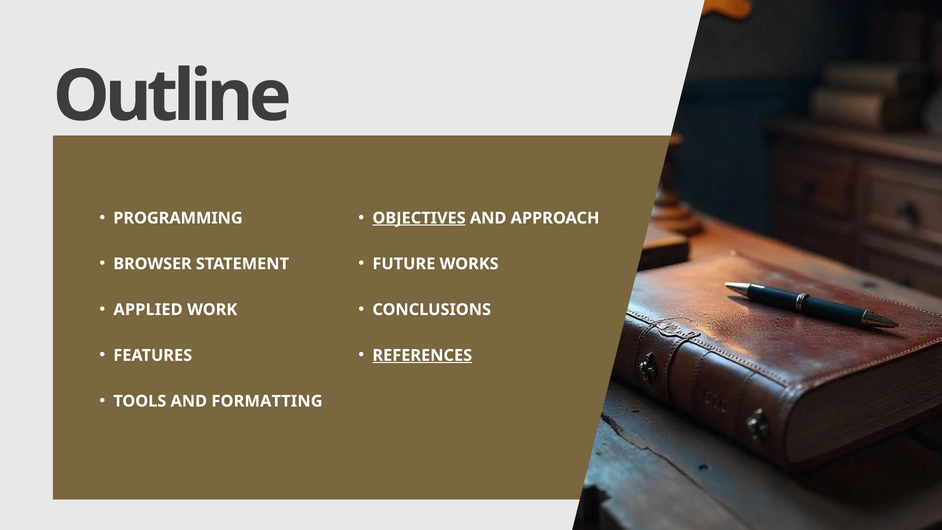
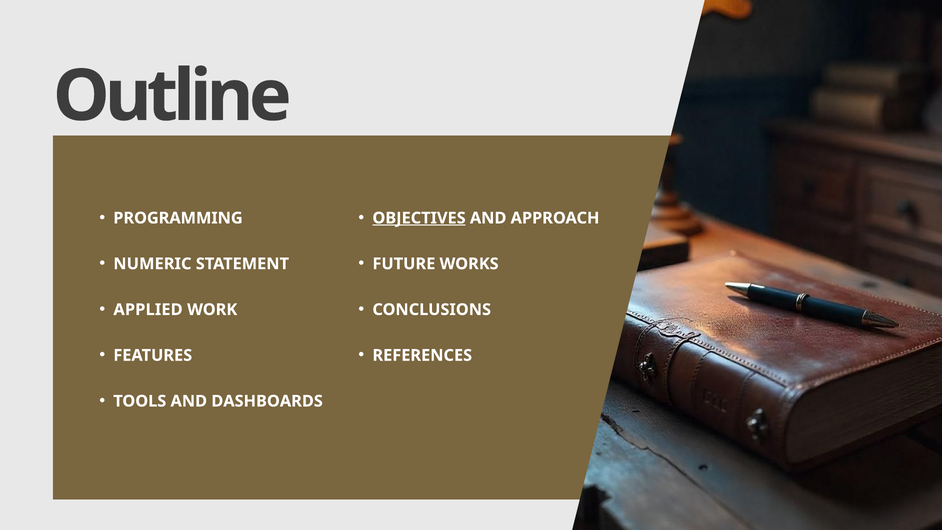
BROWSER: BROWSER -> NUMERIC
REFERENCES underline: present -> none
FORMATTING: FORMATTING -> DASHBOARDS
